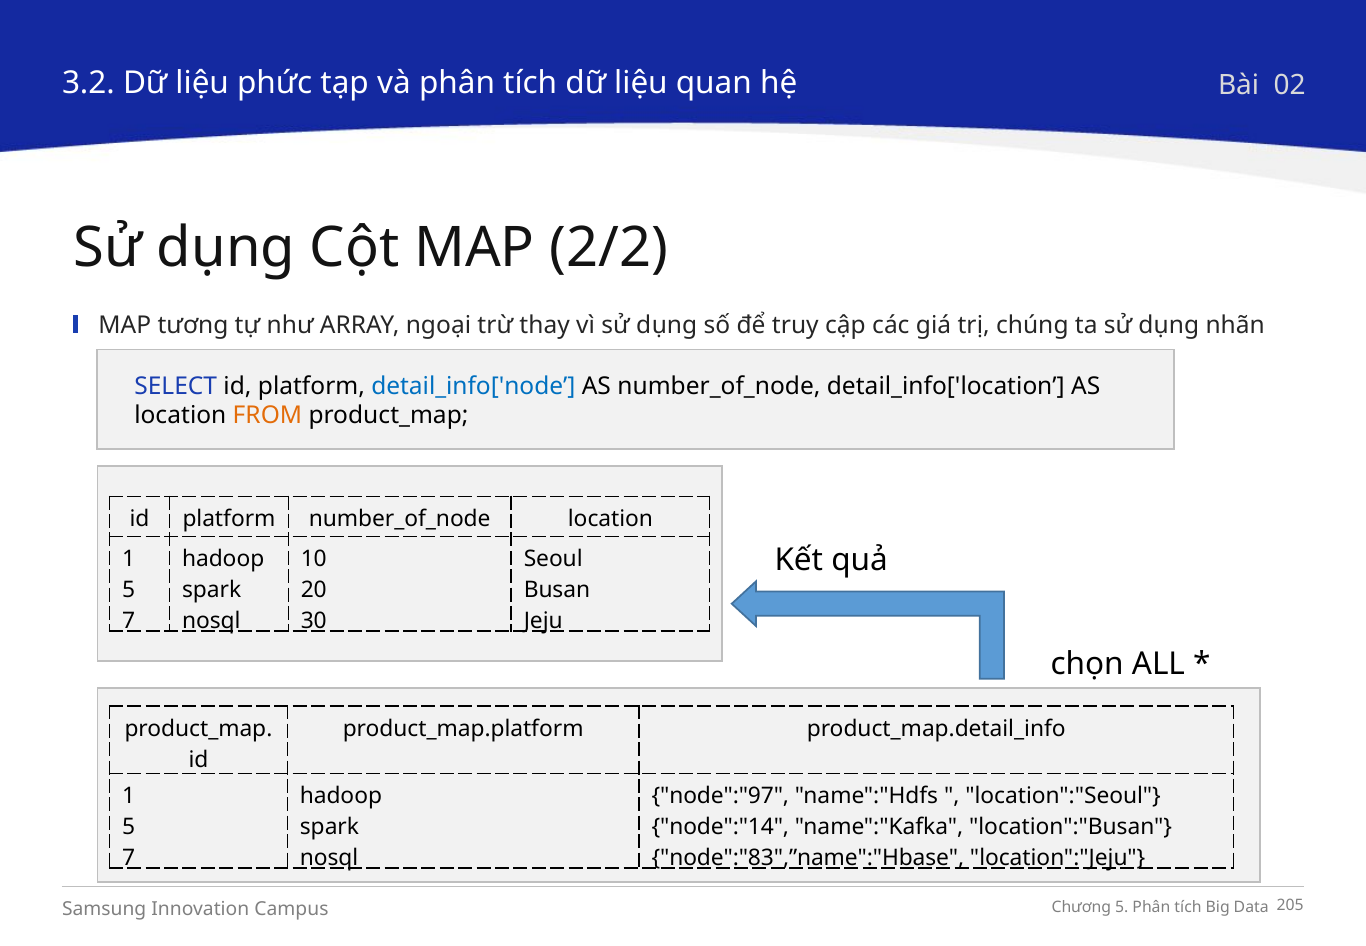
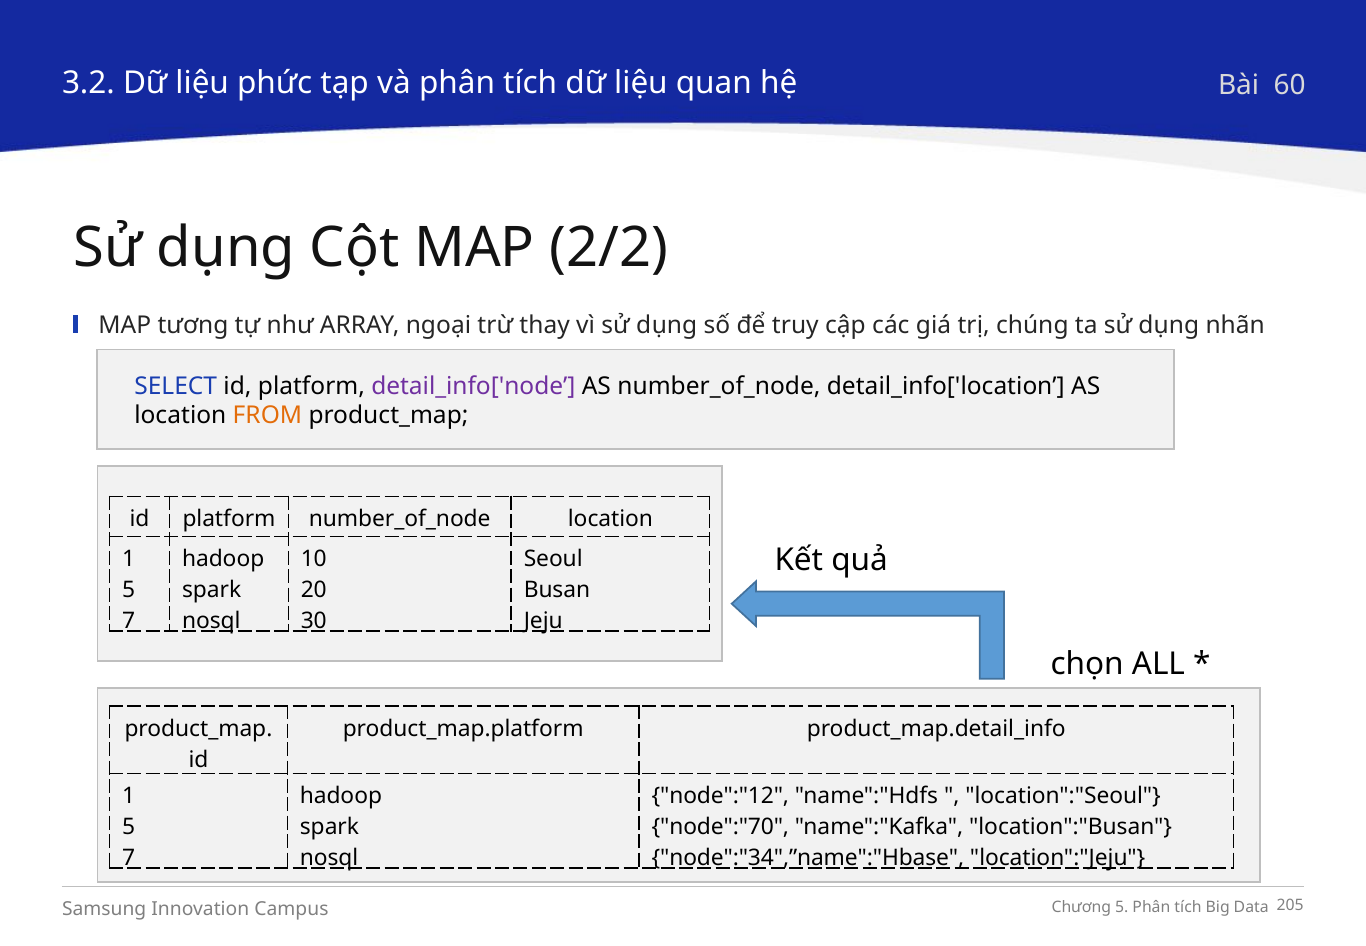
02: 02 -> 60
detail_info['node colour: blue -> purple
node":"97: node":"97 -> node":"12
node":"14: node":"14 -> node":"70
node":"83",”name":"Hbase: node":"83",”name":"Hbase -> node":"34",”name":"Hbase
